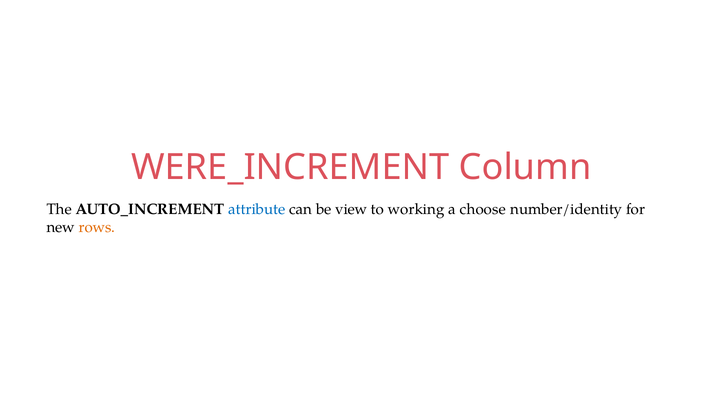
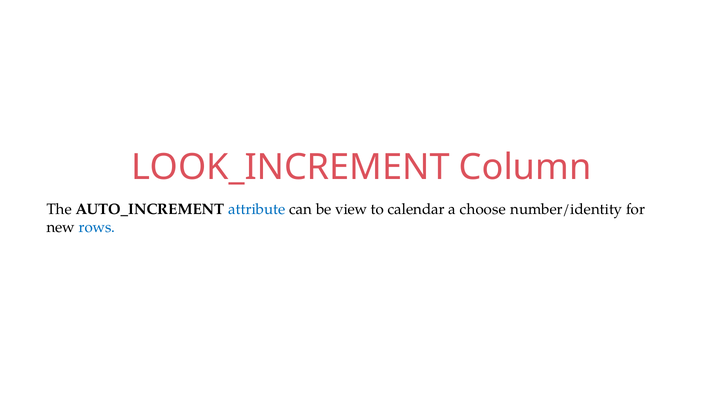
WERE_INCREMENT: WERE_INCREMENT -> LOOK_INCREMENT
working: working -> calendar
rows colour: orange -> blue
